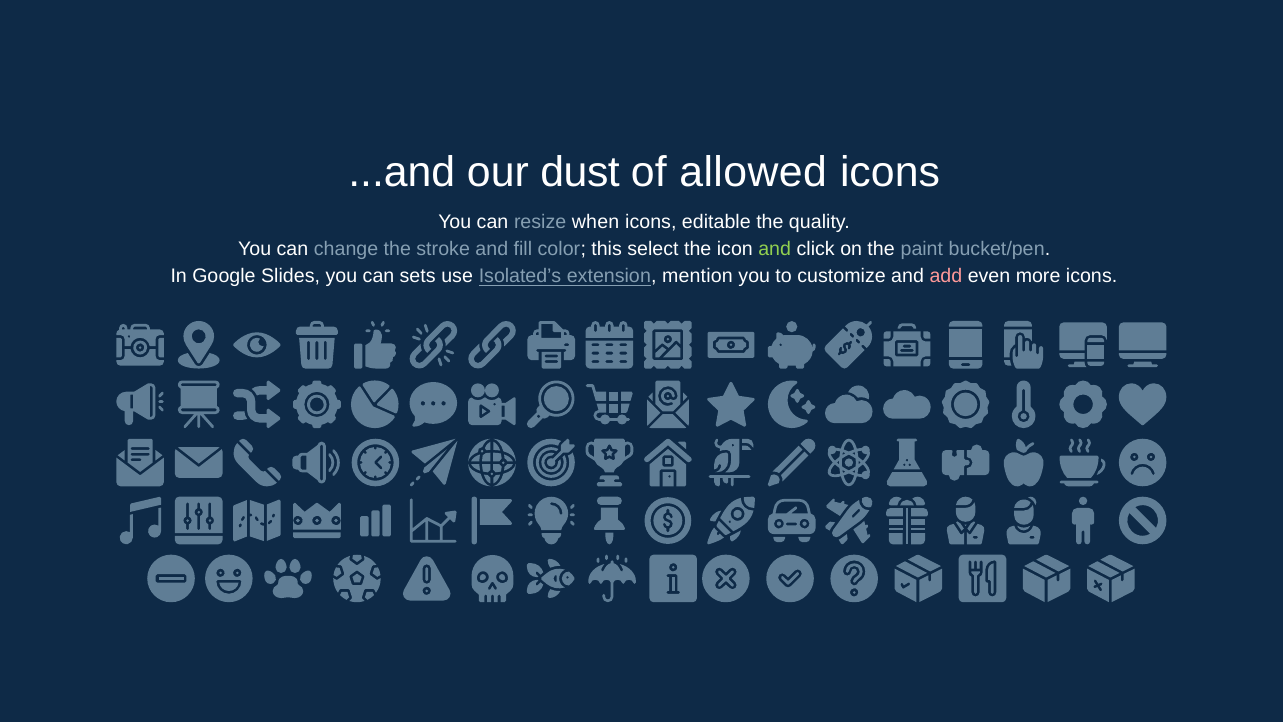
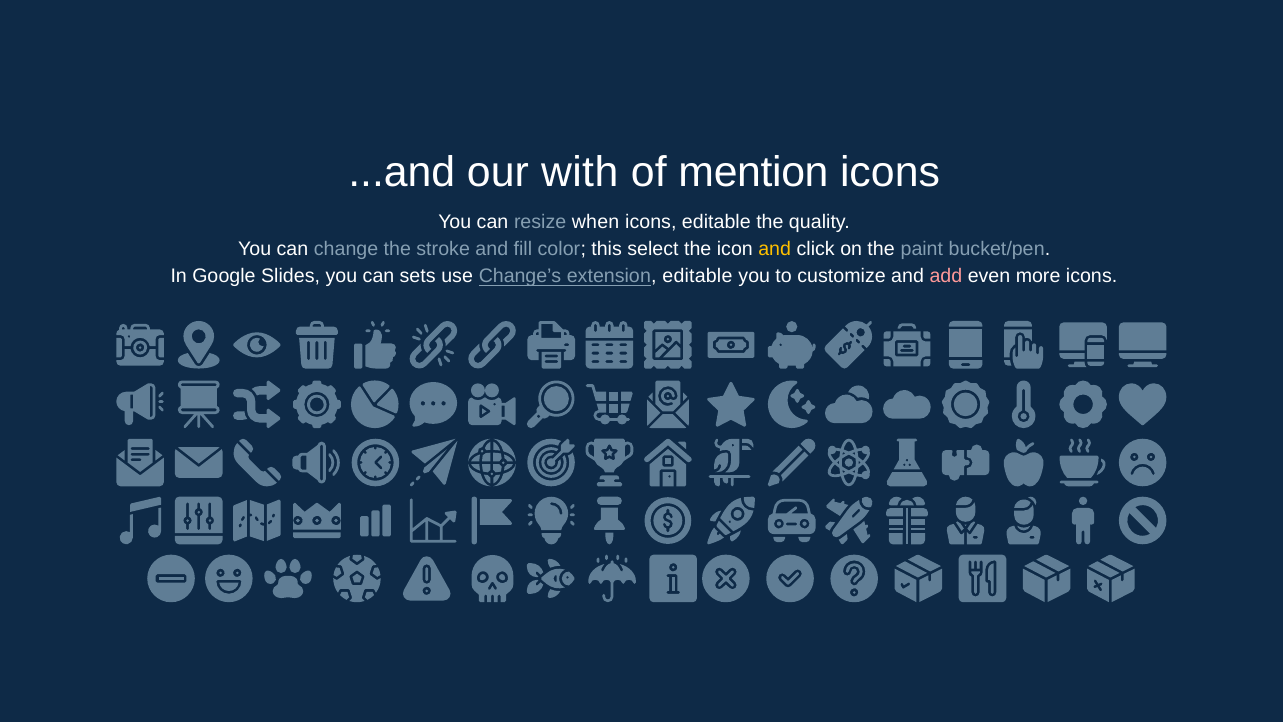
dust: dust -> with
allowed: allowed -> mention
and at (775, 249) colour: light green -> yellow
Isolated’s: Isolated’s -> Change’s
extension mention: mention -> editable
